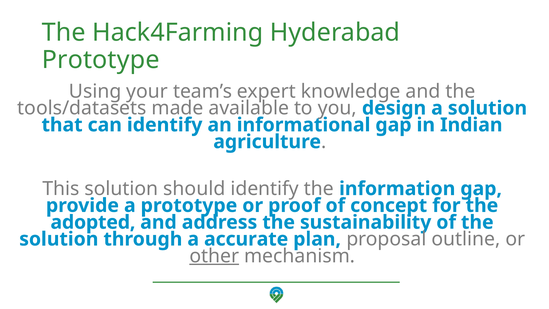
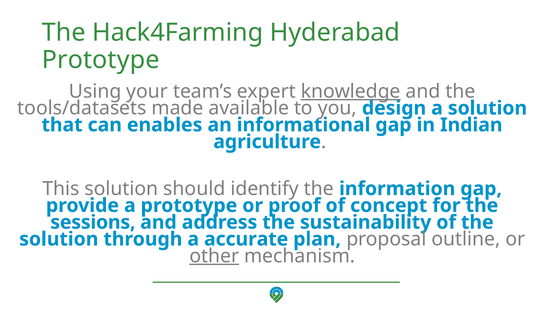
knowledge underline: none -> present
can identify: identify -> enables
adopted: adopted -> sessions
